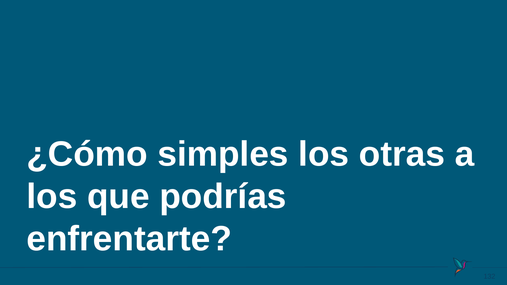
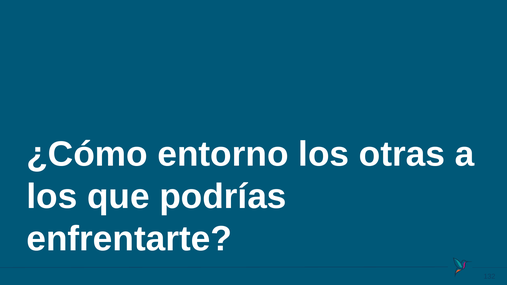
simples: simples -> entorno
